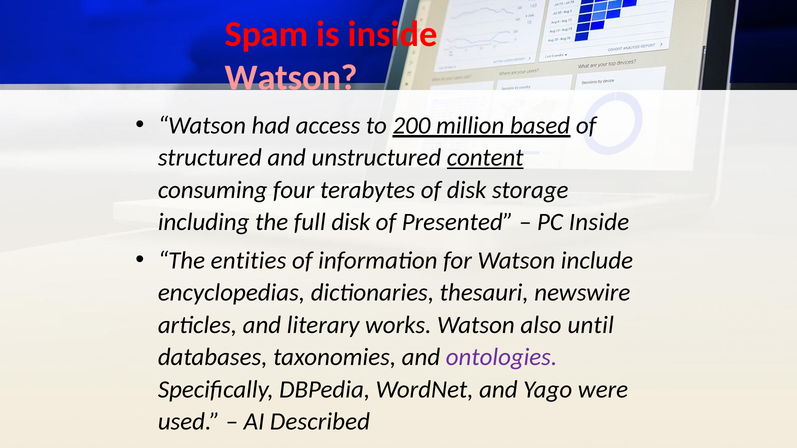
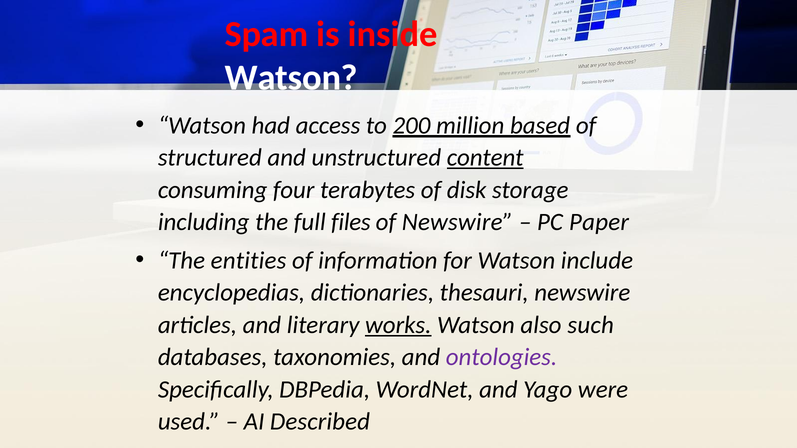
Watson at (291, 78) colour: pink -> white
full disk: disk -> files
of Presented: Presented -> Newswire
PC Inside: Inside -> Paper
works underline: none -> present
until: until -> such
